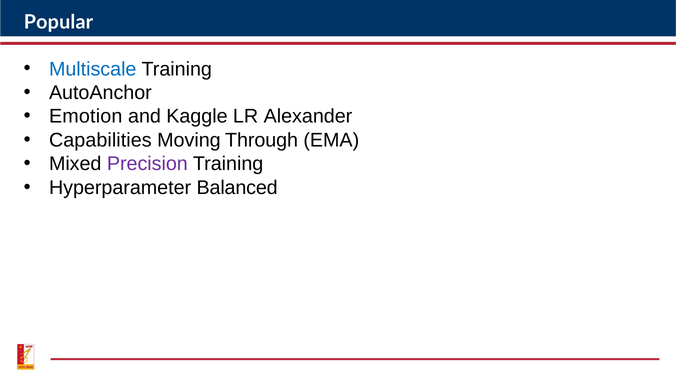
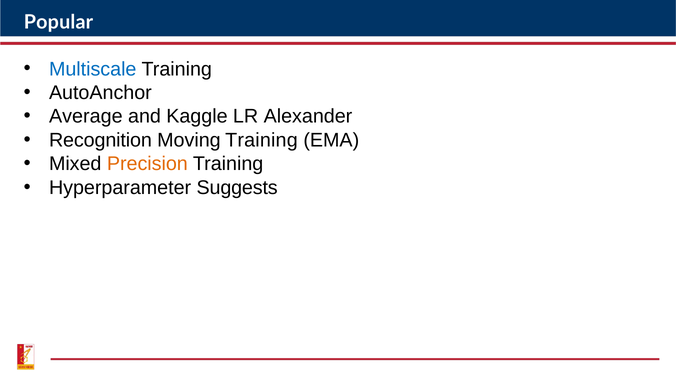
Emotion: Emotion -> Average
Capabilities: Capabilities -> Recognition
Moving Through: Through -> Training
Precision colour: purple -> orange
Balanced: Balanced -> Suggests
